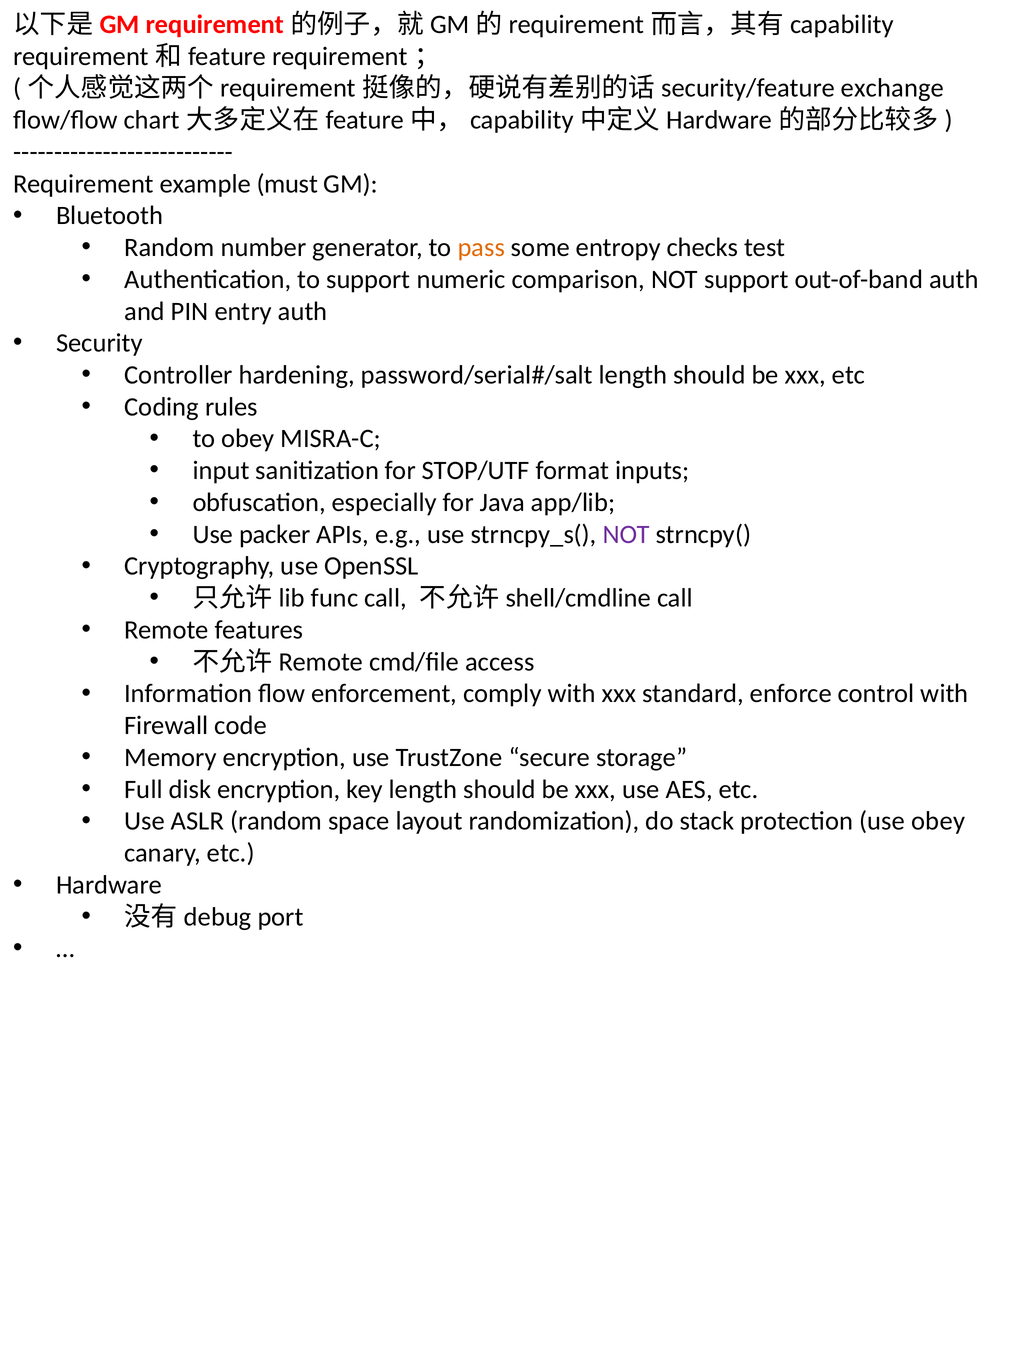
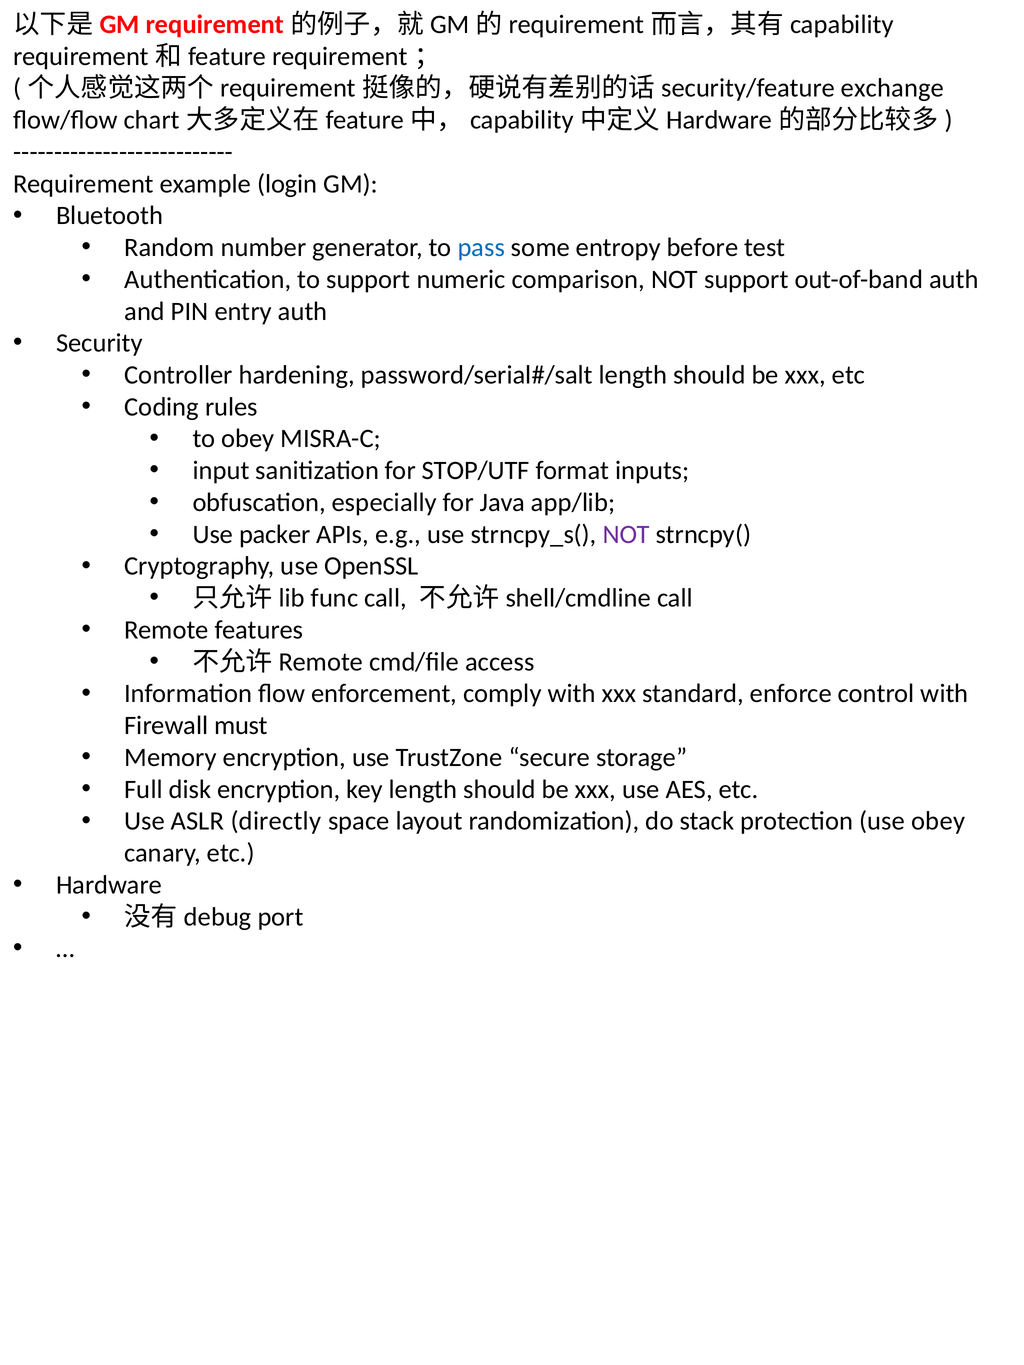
must: must -> login
pass colour: orange -> blue
checks: checks -> before
code: code -> must
ASLR random: random -> directly
